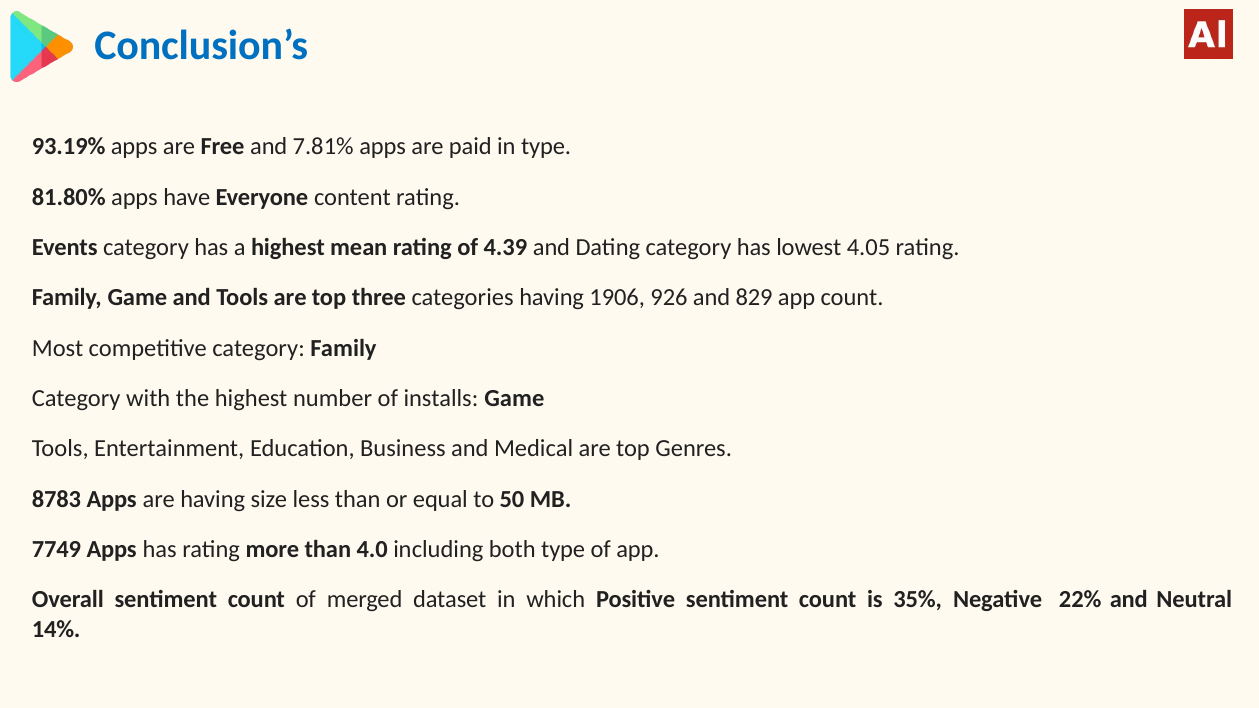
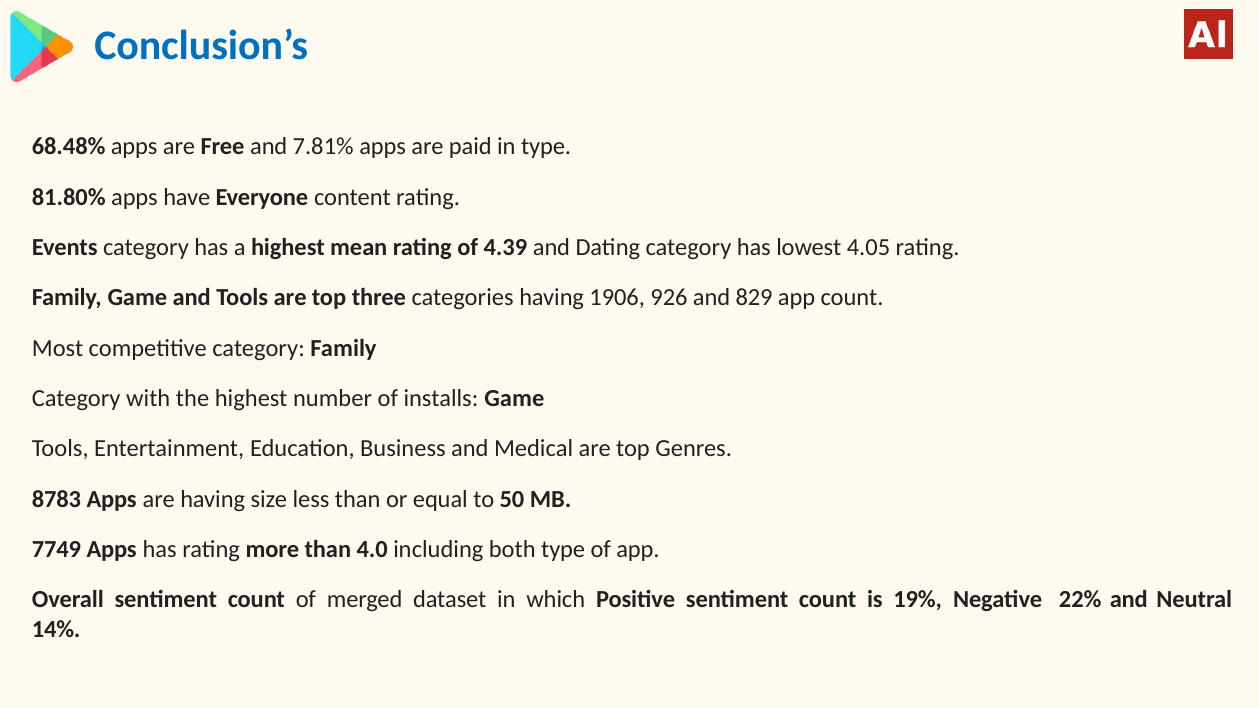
93.19%: 93.19% -> 68.48%
35%: 35% -> 19%
